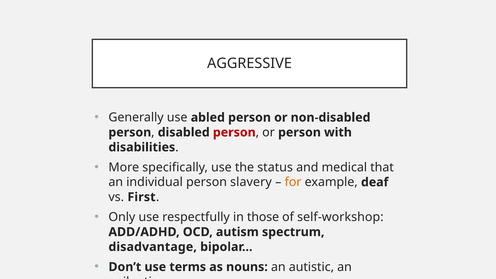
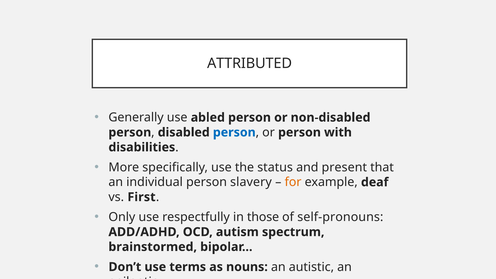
AGGRESSIVE: AGGRESSIVE -> ATTRIBUTED
person at (234, 132) colour: red -> blue
medical: medical -> present
self-workshop: self-workshop -> self-pronouns
disadvantage: disadvantage -> brainstormed
